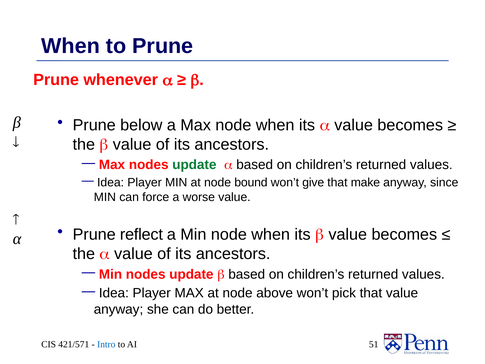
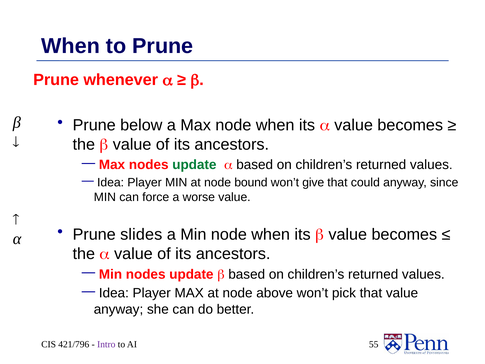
make: make -> could
reflect: reflect -> slides
421/571: 421/571 -> 421/796
Intro colour: blue -> purple
51: 51 -> 55
